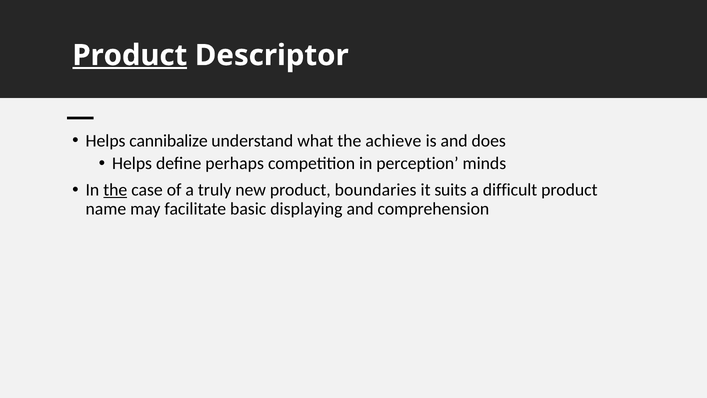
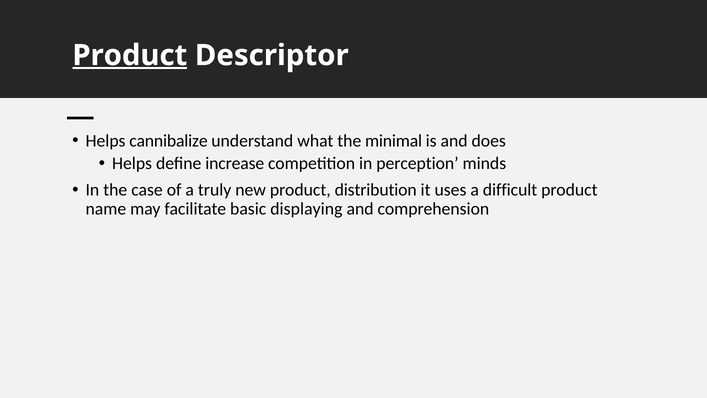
achieve: achieve -> minimal
perhaps: perhaps -> increase
the at (115, 190) underline: present -> none
boundaries: boundaries -> distribution
suits: suits -> uses
